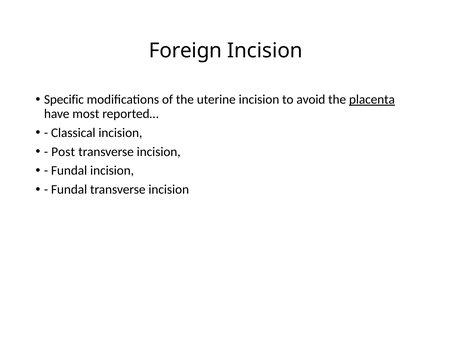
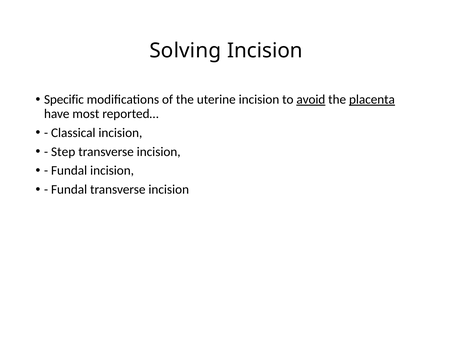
Foreign: Foreign -> Solving
avoid underline: none -> present
Post: Post -> Step
